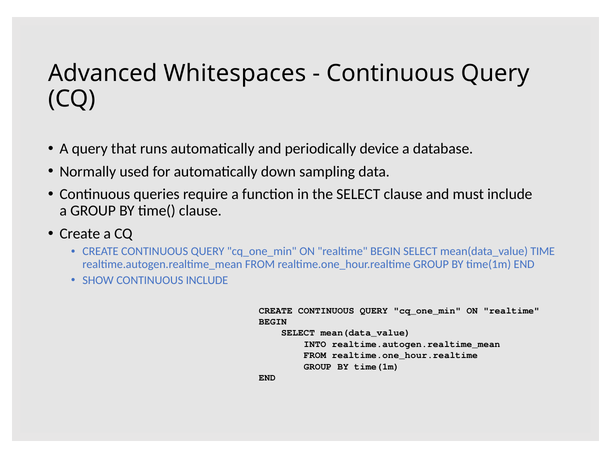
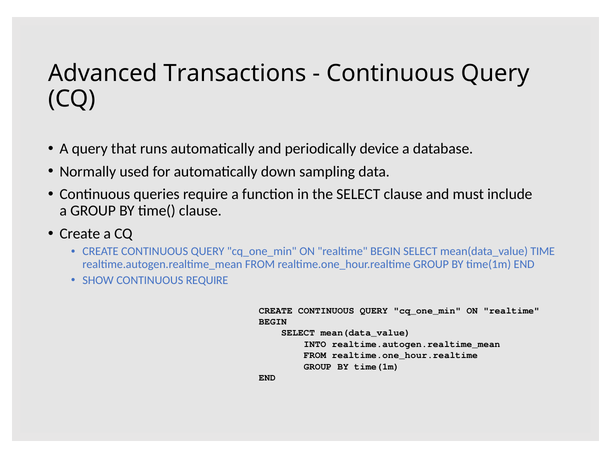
Whitespaces: Whitespaces -> Transactions
CONTINUOUS INCLUDE: INCLUDE -> REQUIRE
